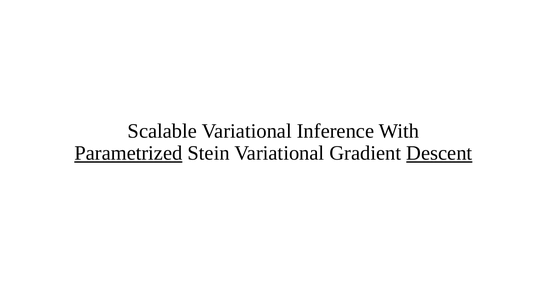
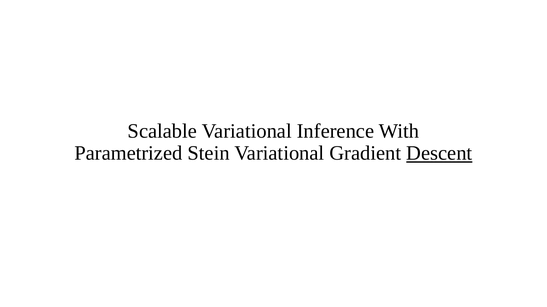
Parametrized underline: present -> none
